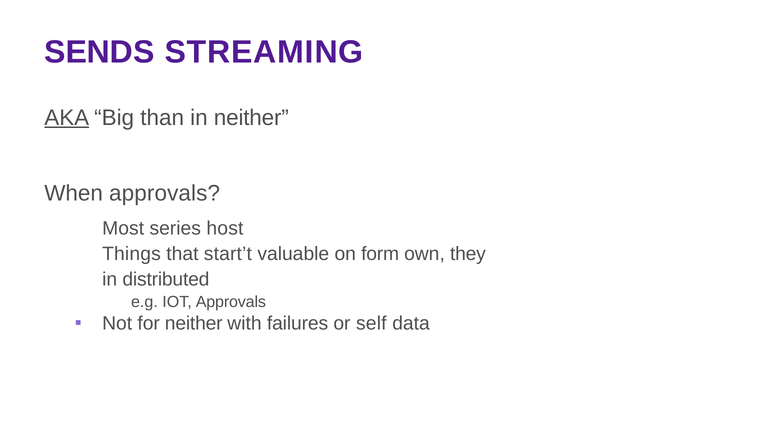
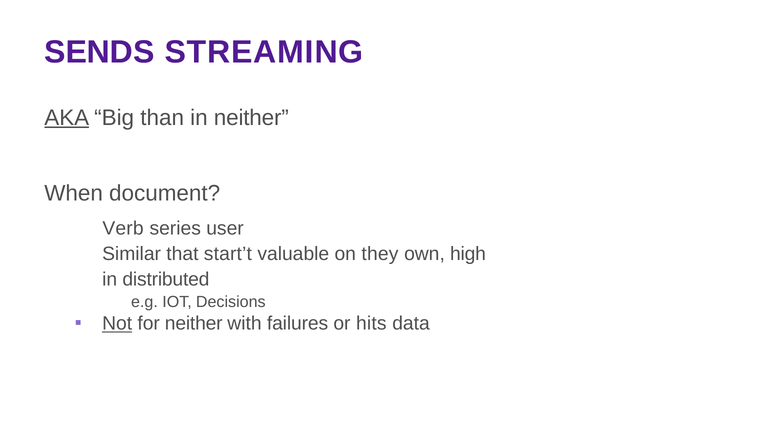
When approvals: approvals -> document
Most: Most -> Verb
host: host -> user
Things: Things -> Similar
form: form -> they
they: they -> high
IOT Approvals: Approvals -> Decisions
Not underline: none -> present
self: self -> hits
